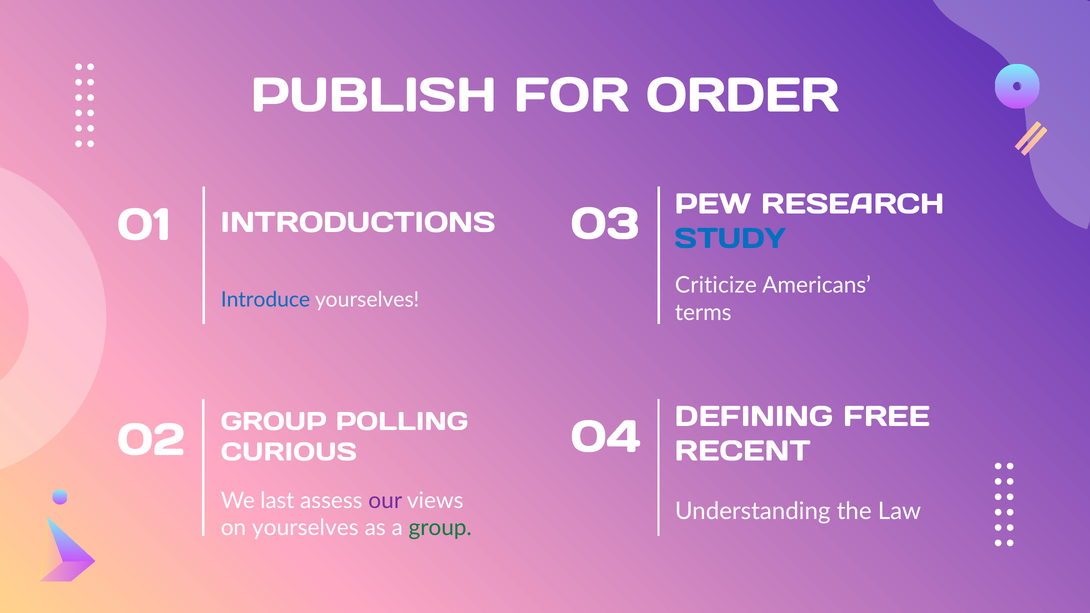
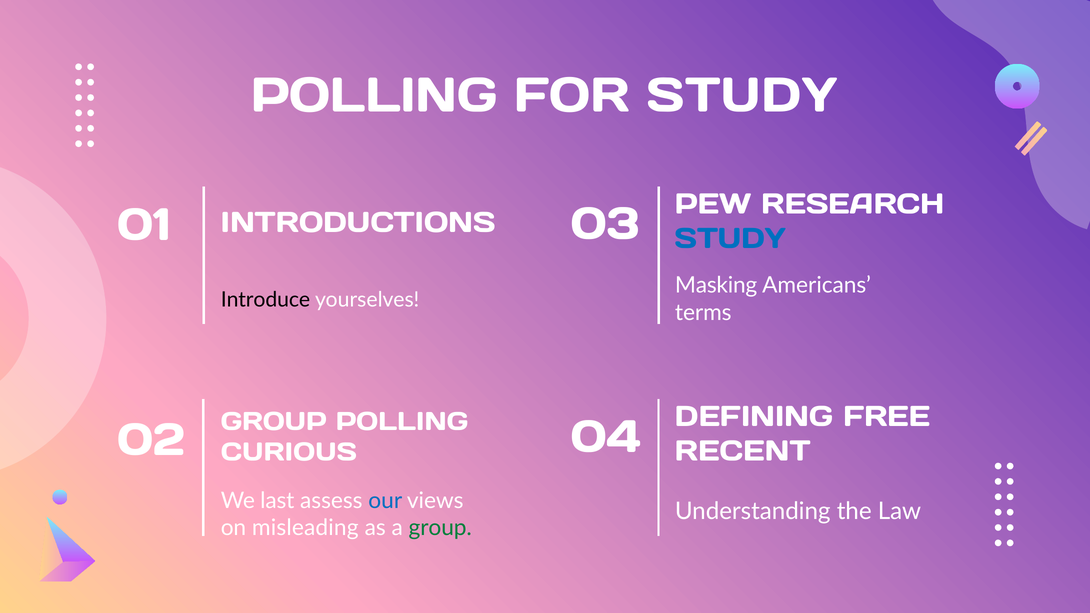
PUBLISH at (374, 96): PUBLISH -> POLLING
FOR ORDER: ORDER -> STUDY
Criticize: Criticize -> Masking
Introduce colour: blue -> black
our colour: purple -> blue
on yourselves: yourselves -> misleading
